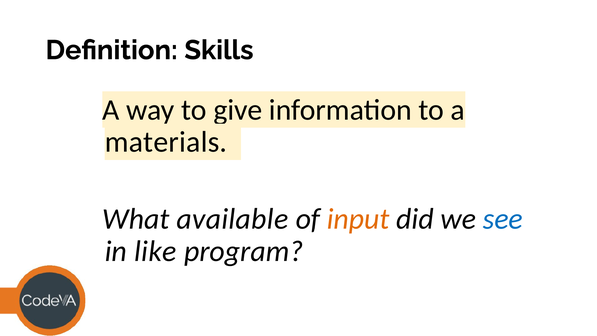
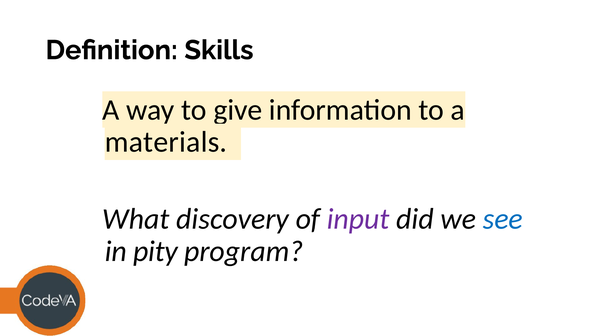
available: available -> discovery
input colour: orange -> purple
like: like -> pity
